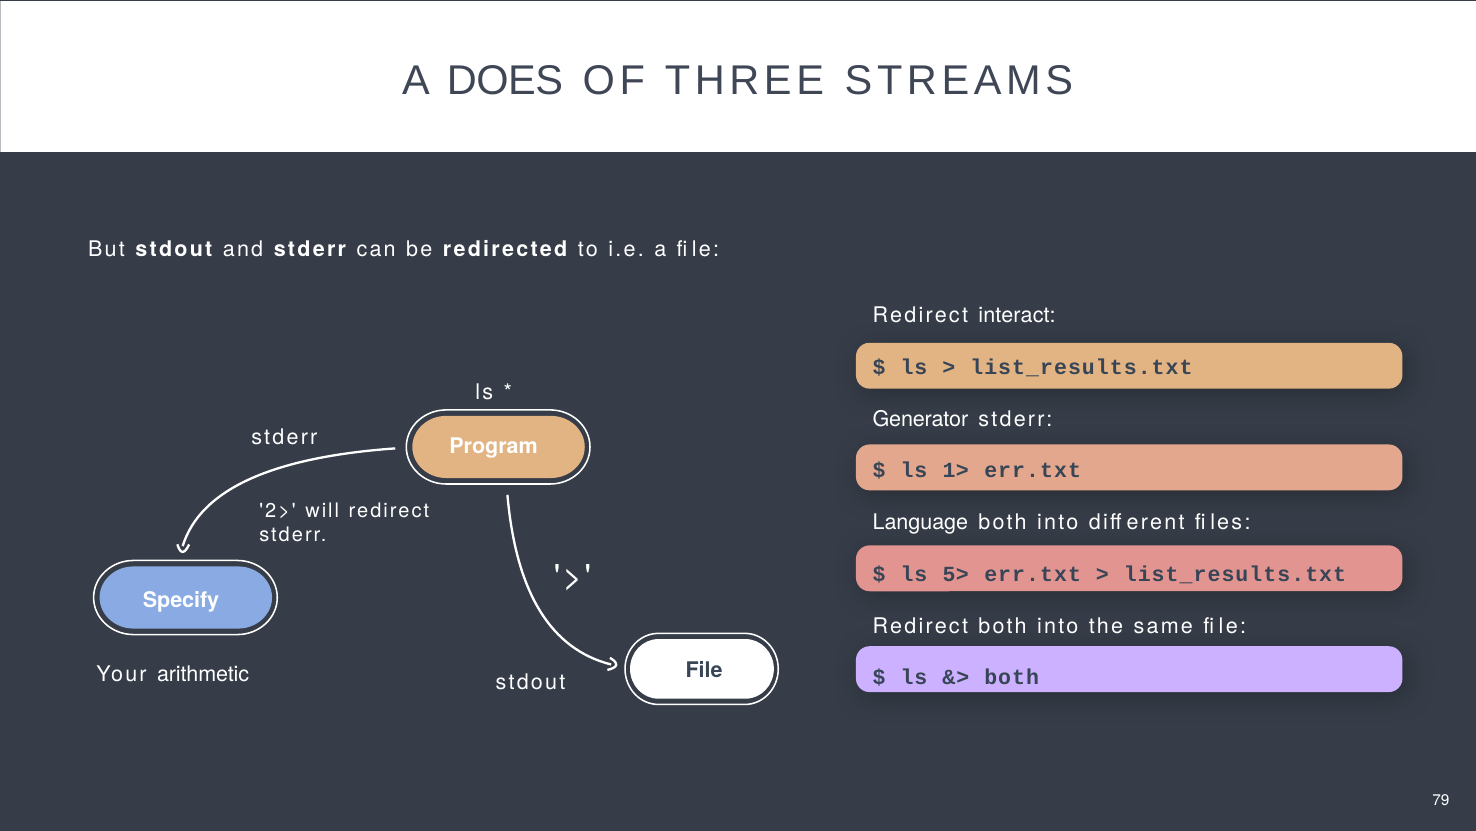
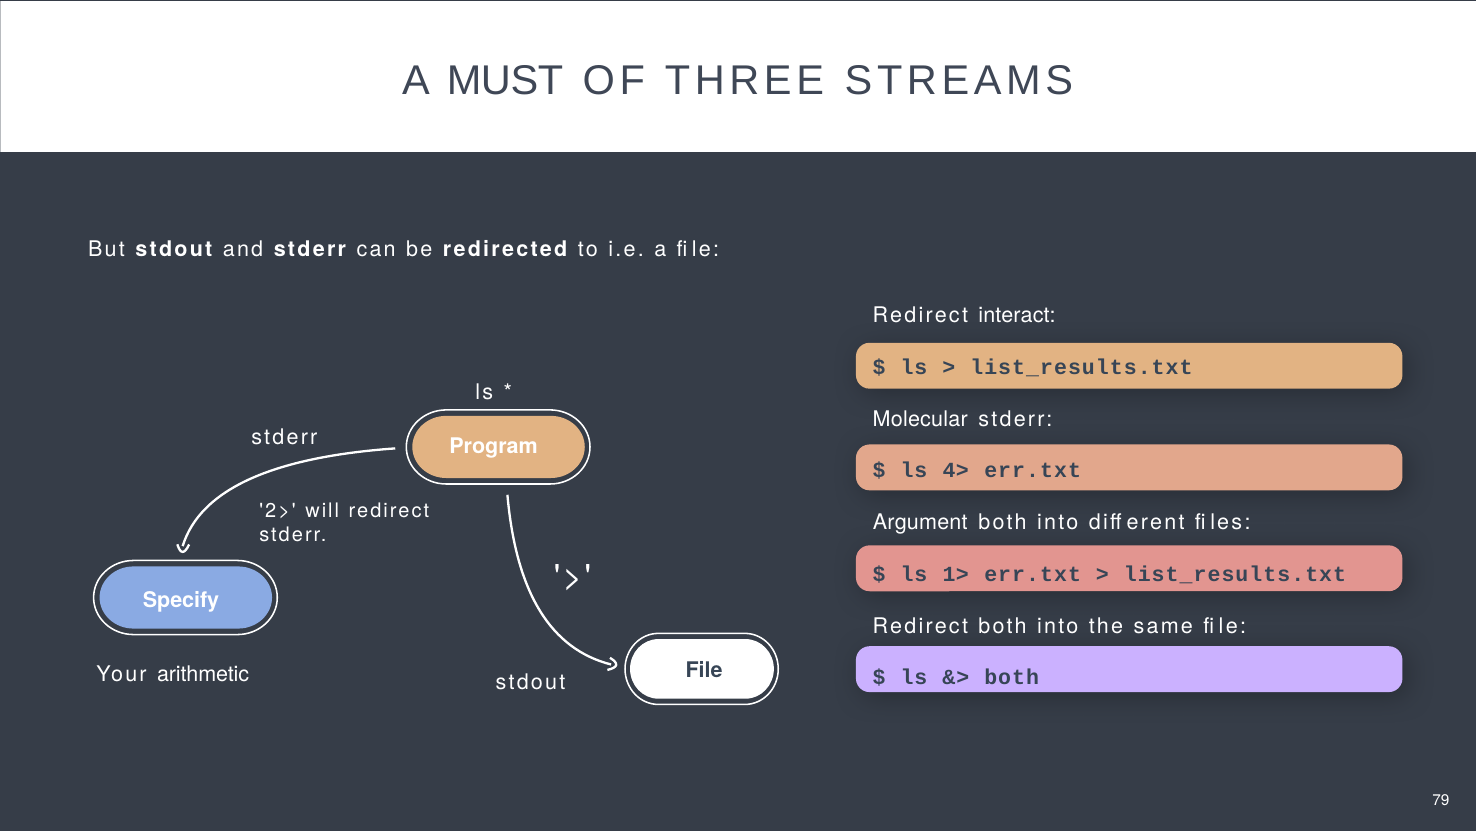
DOES: DOES -> MUST
Generator: Generator -> Molecular
1>: 1> -> 4>
Language: Language -> Argument
5>: 5> -> 1>
